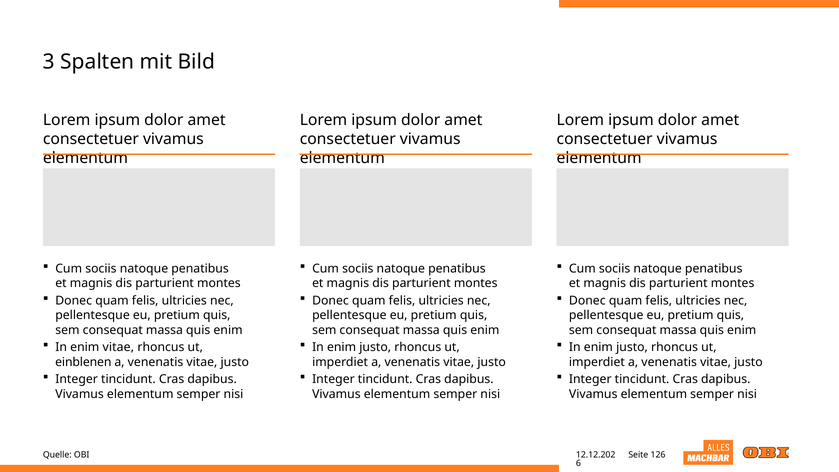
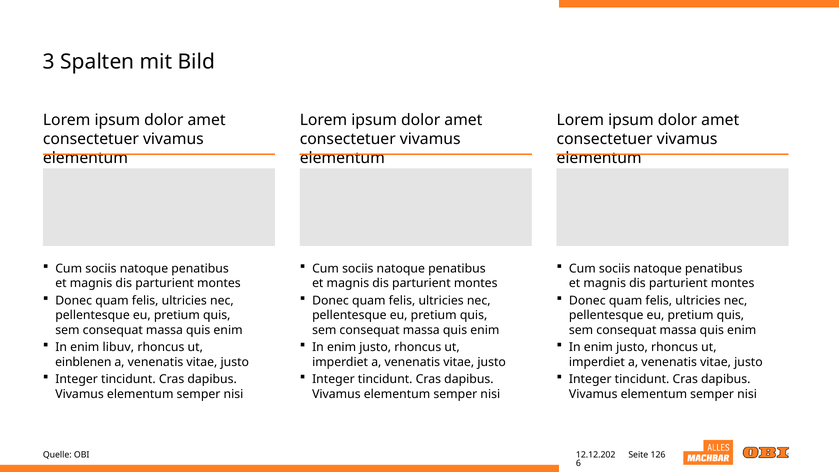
enim vitae: vitae -> libuv
